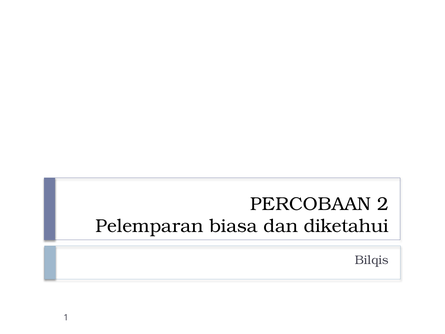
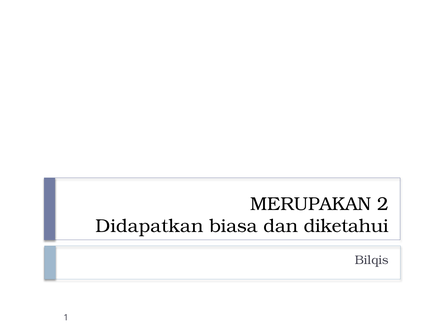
PERCOBAAN: PERCOBAAN -> MERUPAKAN
Pelemparan: Pelemparan -> Didapatkan
